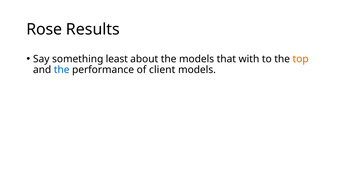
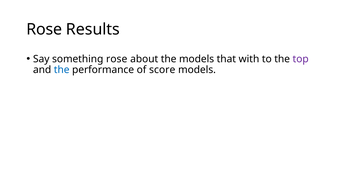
something least: least -> rose
top colour: orange -> purple
client: client -> score
